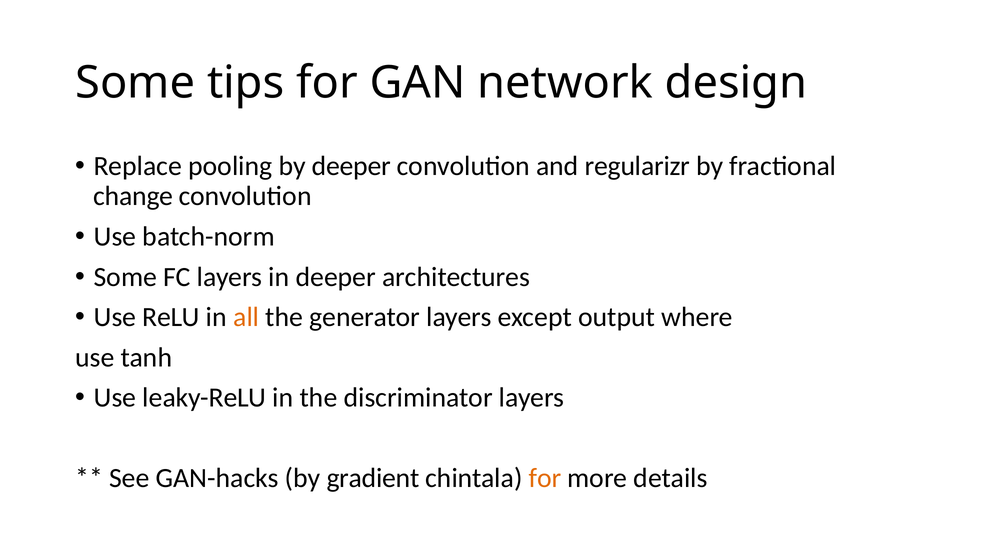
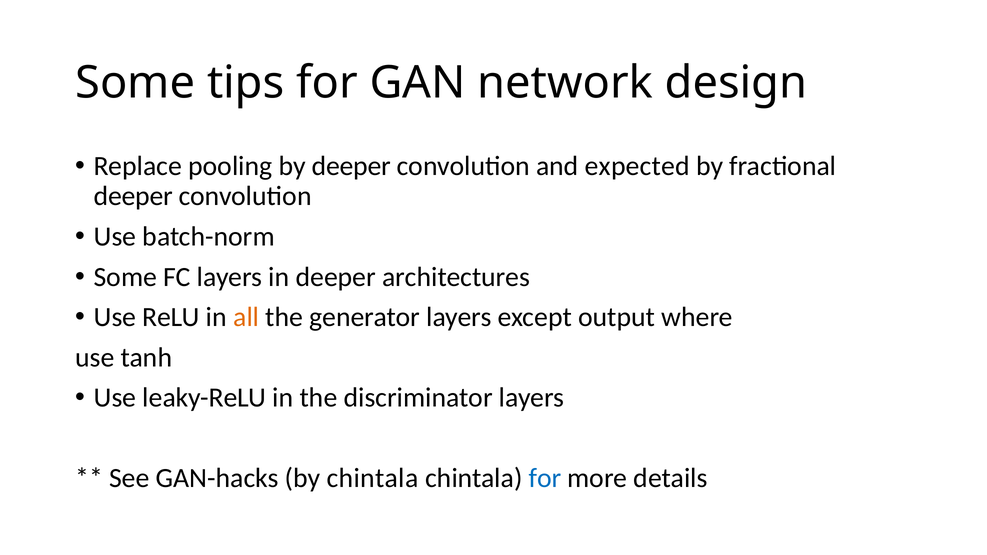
regularizr: regularizr -> expected
change at (133, 196): change -> deeper
by gradient: gradient -> chintala
for at (545, 478) colour: orange -> blue
